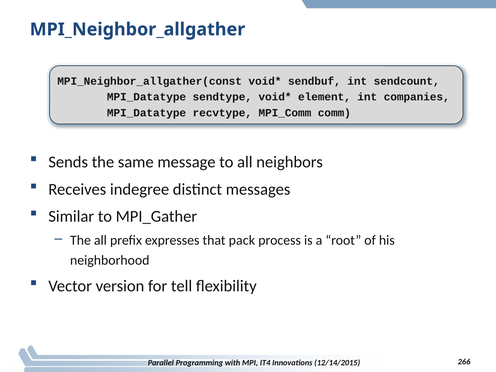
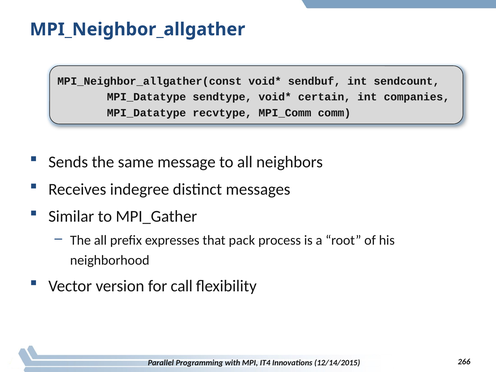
element: element -> certain
tell: tell -> call
